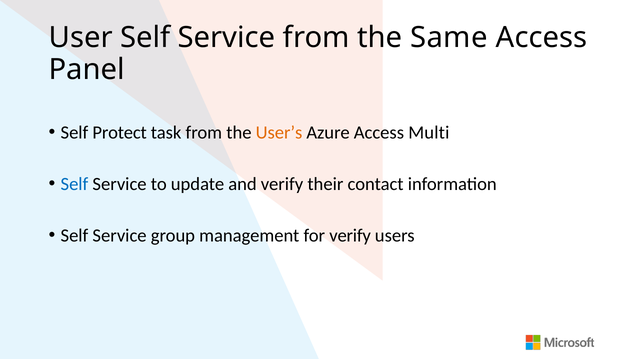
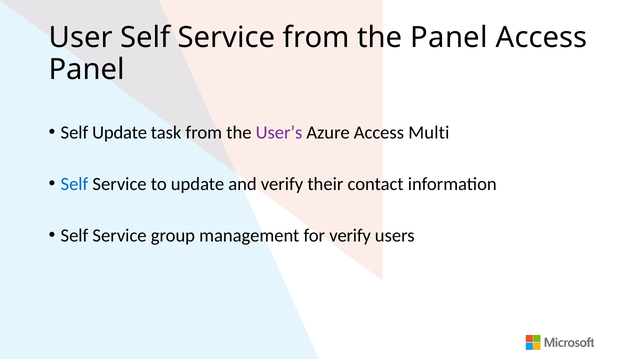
the Same: Same -> Panel
Self Protect: Protect -> Update
User’s colour: orange -> purple
